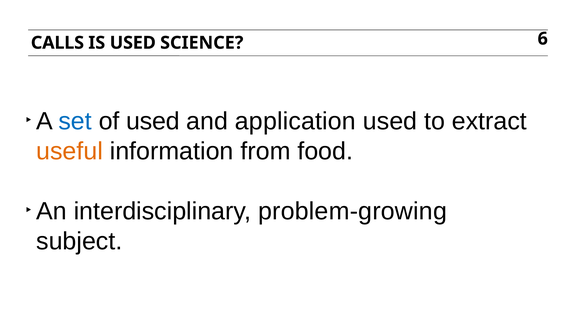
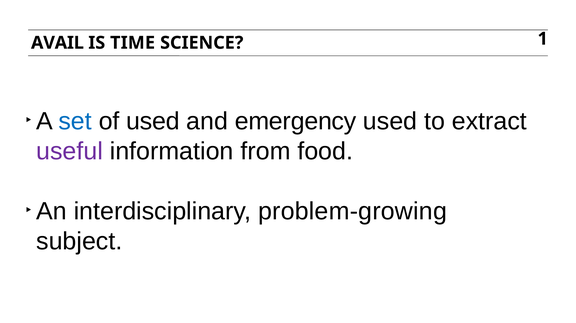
CALLS: CALLS -> AVAIL
IS USED: USED -> TIME
6: 6 -> 1
application: application -> emergency
useful colour: orange -> purple
